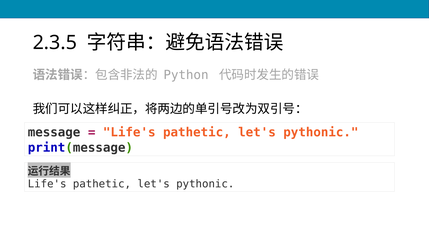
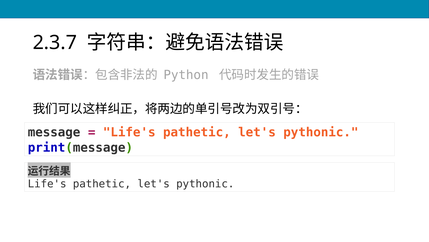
2.3.5: 2.3.5 -> 2.3.7
